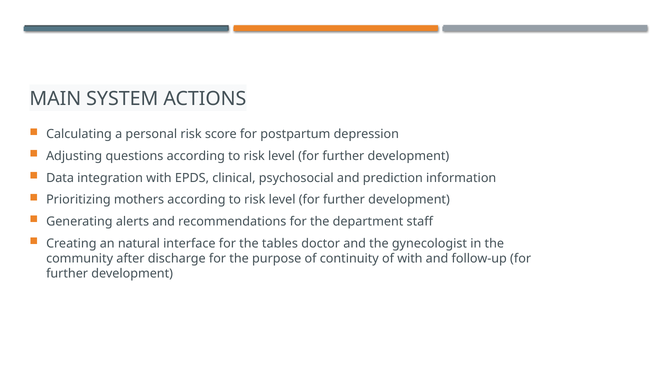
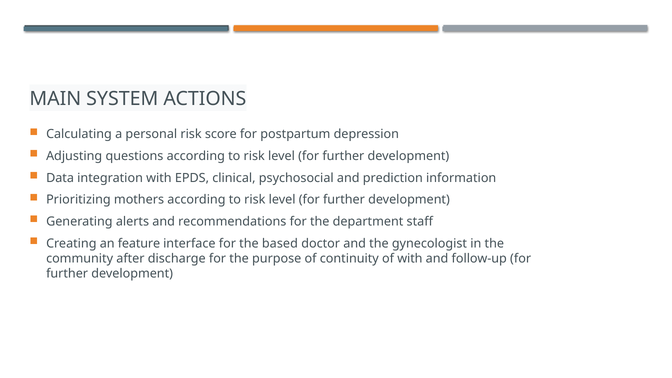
natural: natural -> feature
tables: tables -> based
